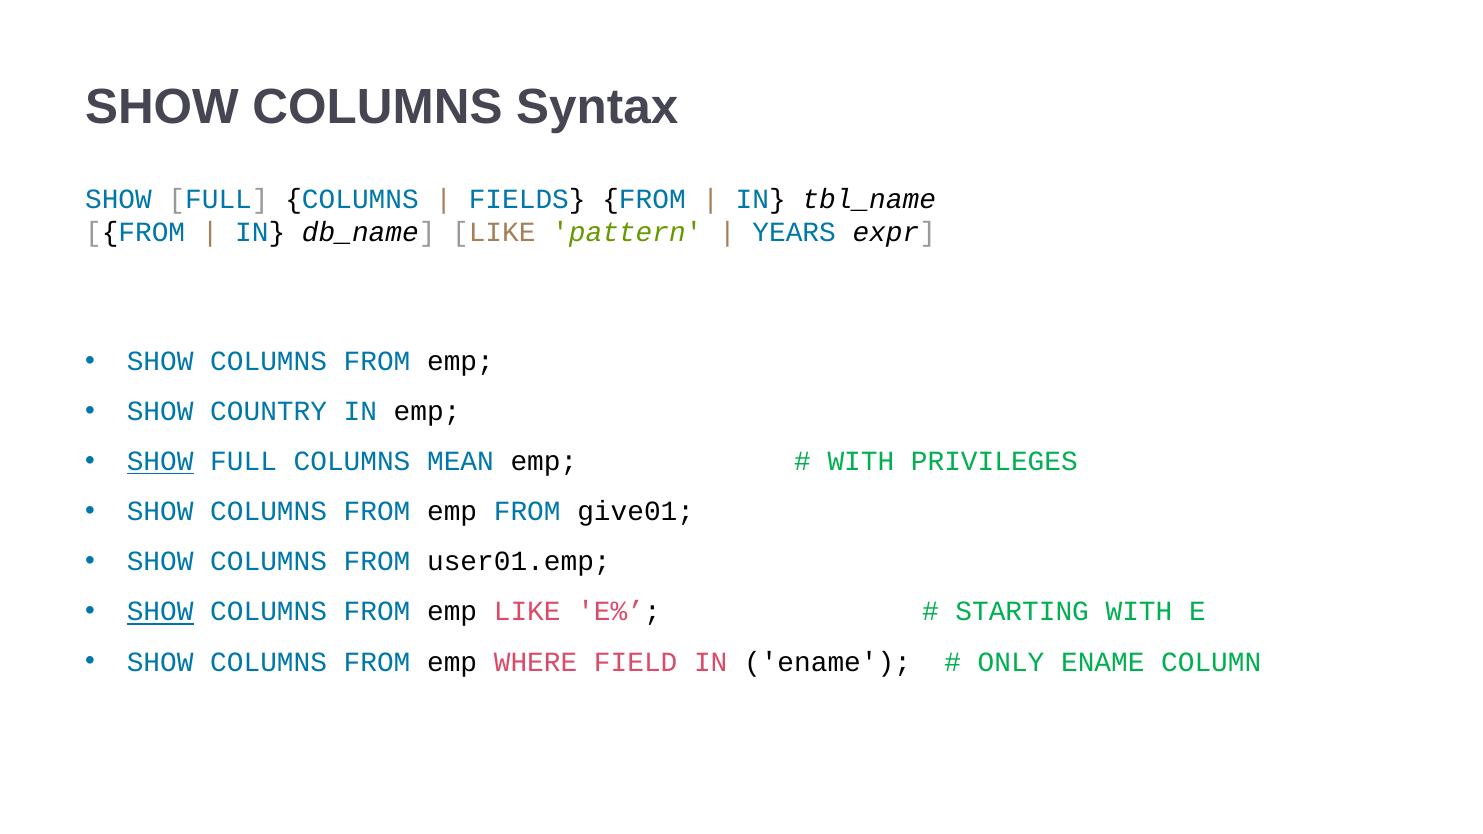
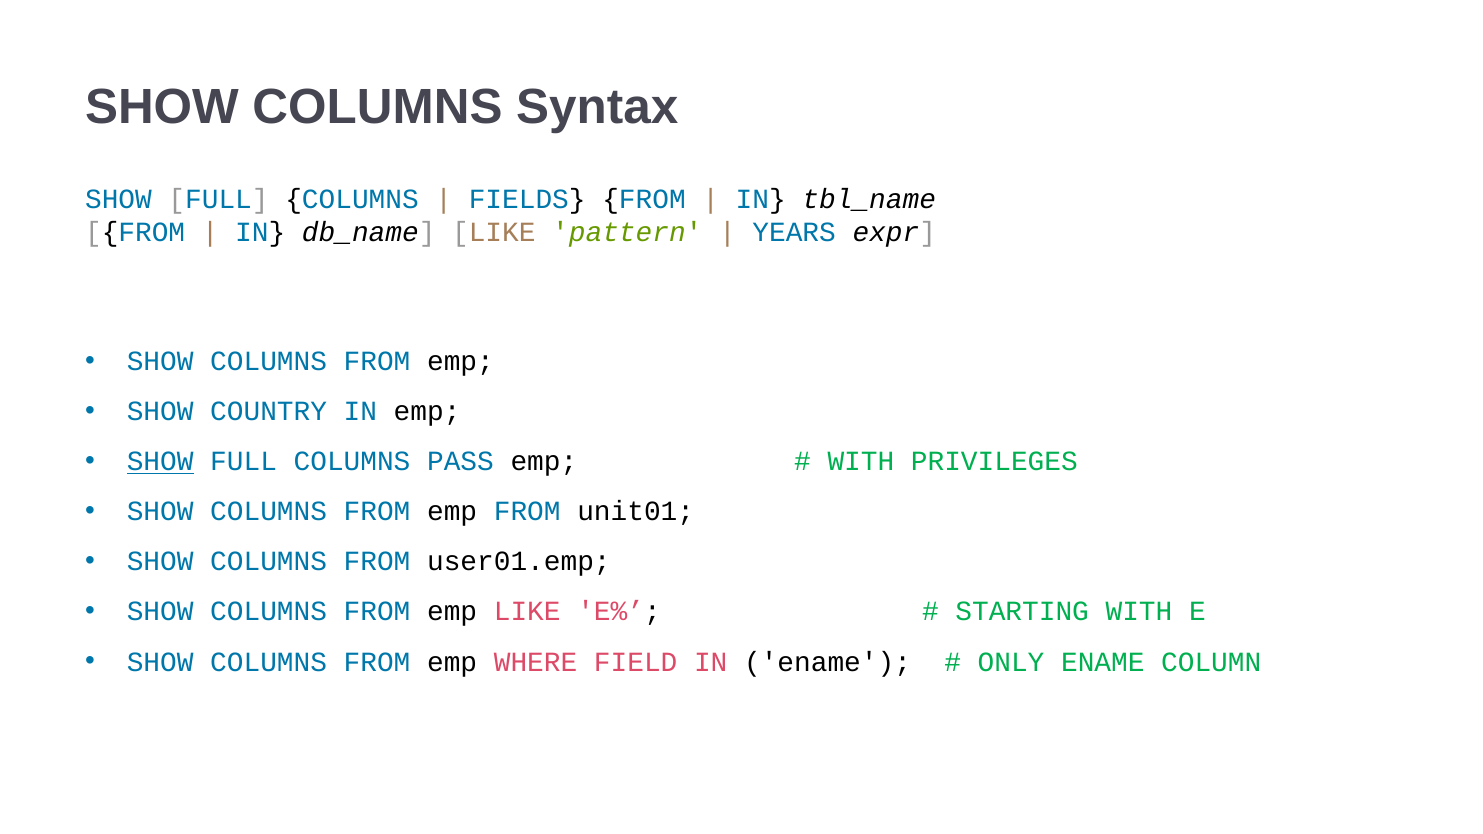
MEAN: MEAN -> PASS
give01: give01 -> unit01
SHOW at (160, 612) underline: present -> none
